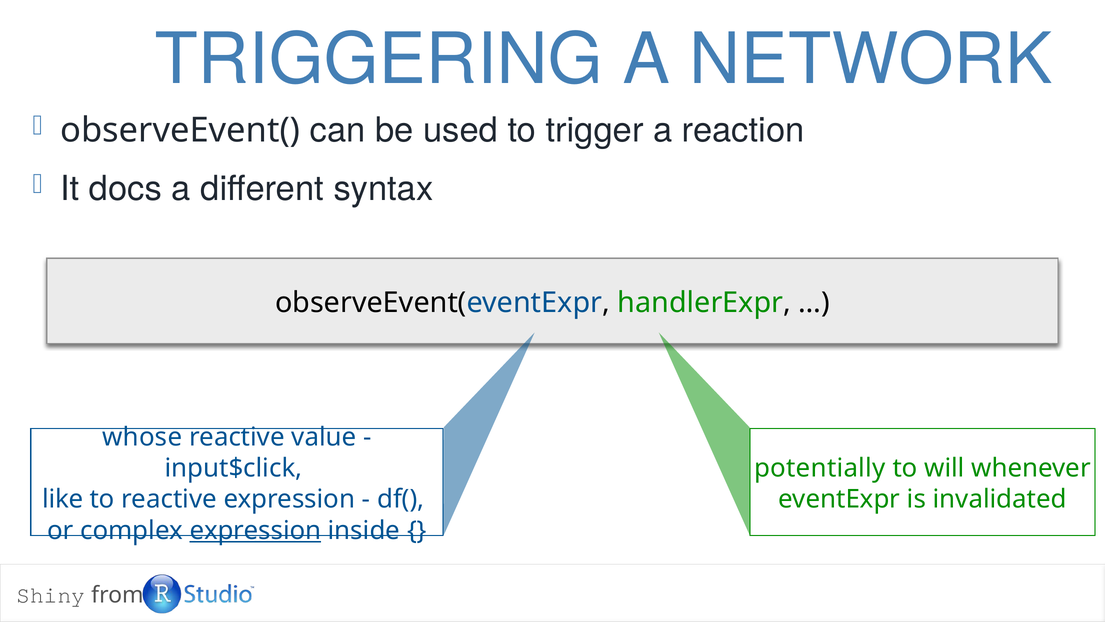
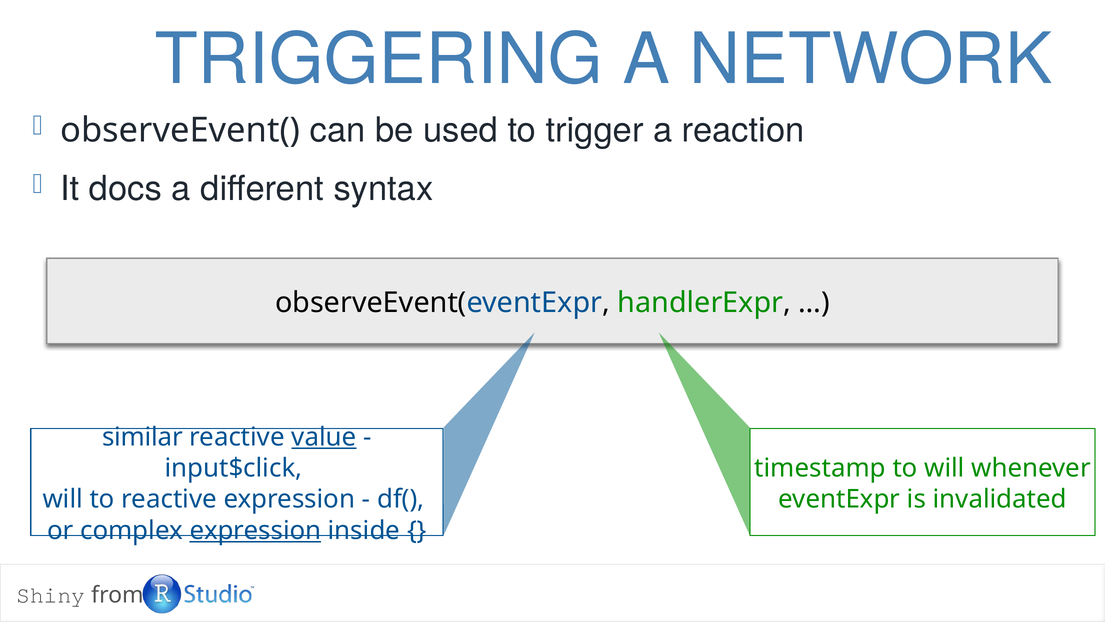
whose: whose -> similar
value underline: none -> present
potentially: potentially -> timestamp
like at (63, 499): like -> will
